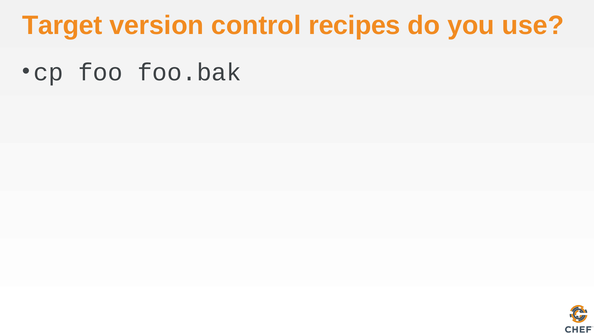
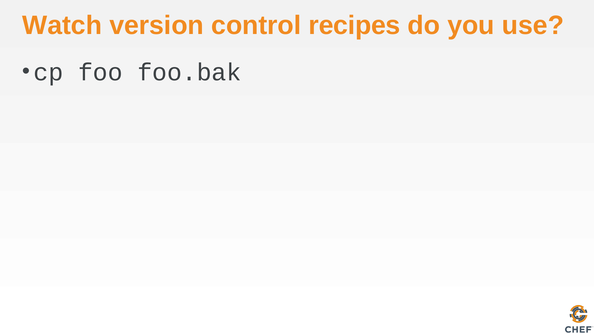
Target: Target -> Watch
